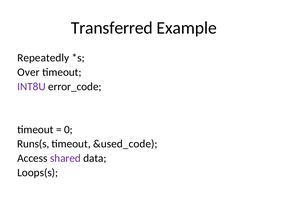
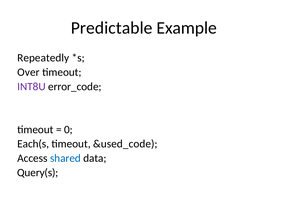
Transferred: Transferred -> Predictable
Runs(s: Runs(s -> Each(s
shared colour: purple -> blue
Loops(s: Loops(s -> Query(s
